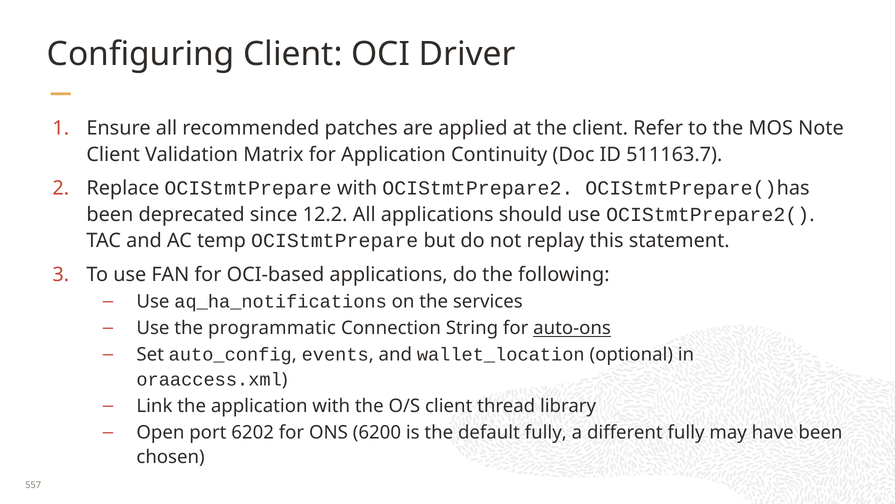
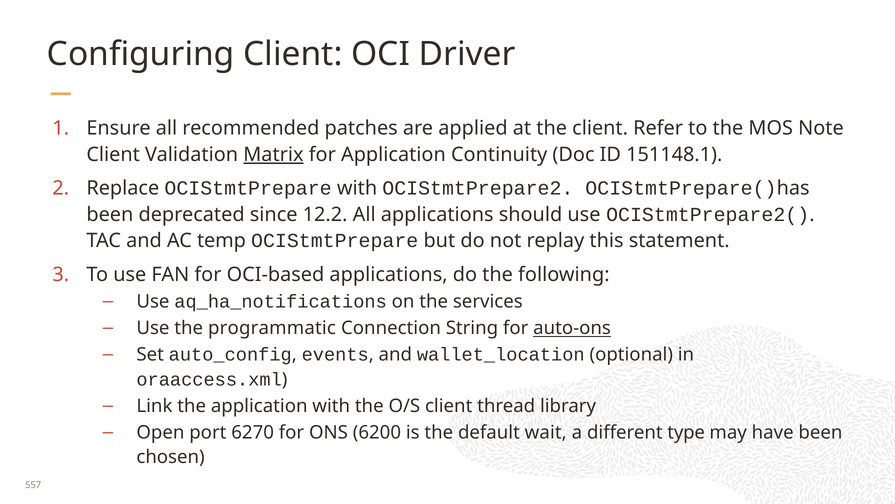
Matrix underline: none -> present
511163.7: 511163.7 -> 151148.1
6202: 6202 -> 6270
default fully: fully -> wait
different fully: fully -> type
